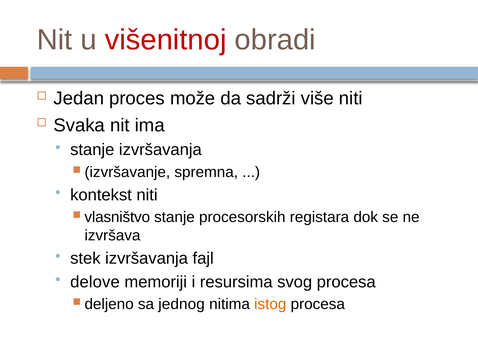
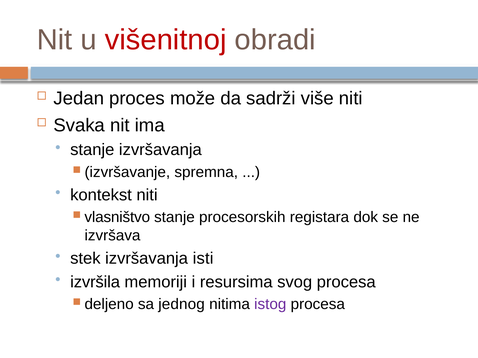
fajl: fajl -> isti
delove: delove -> izvršila
istog colour: orange -> purple
